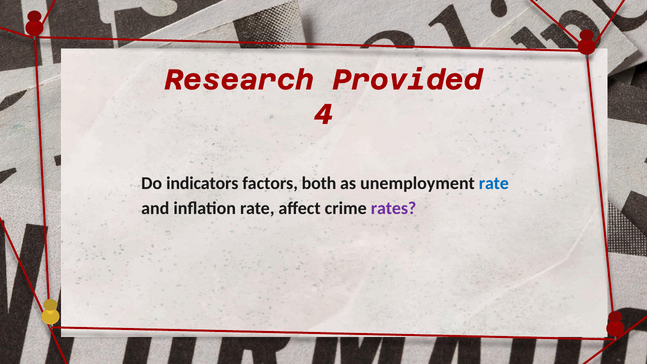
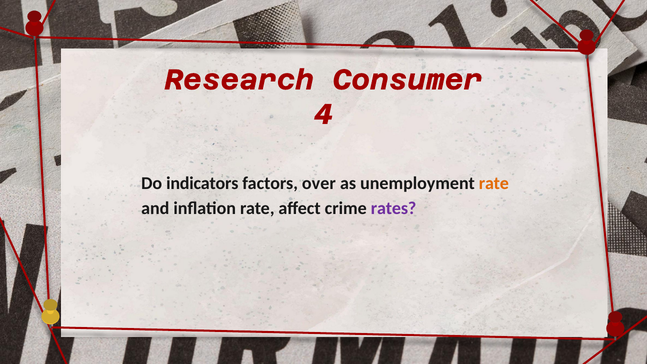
Provided: Provided -> Consumer
both: both -> over
rate at (494, 184) colour: blue -> orange
